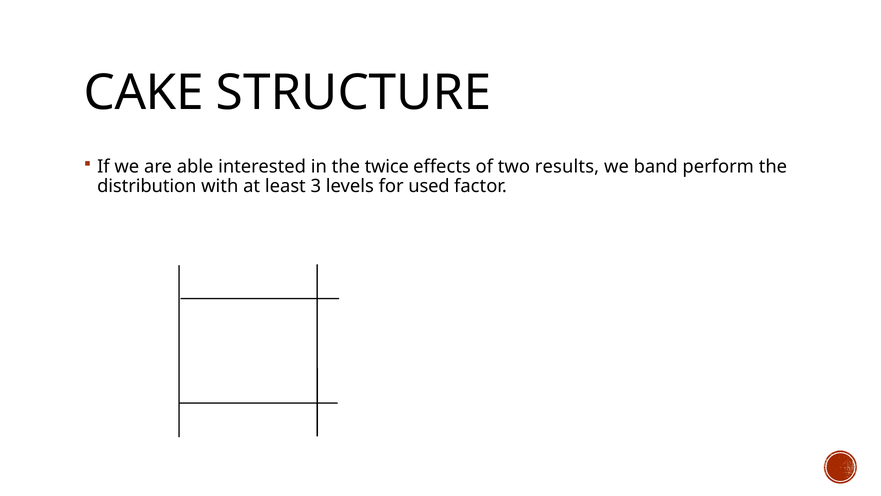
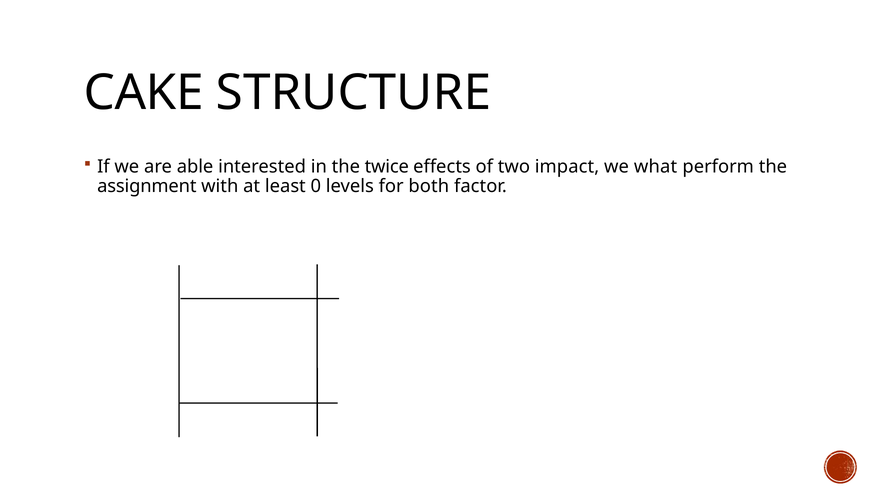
results: results -> impact
band: band -> what
distribution: distribution -> assignment
3: 3 -> 0
used: used -> both
